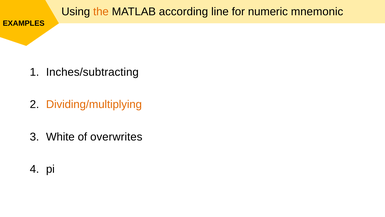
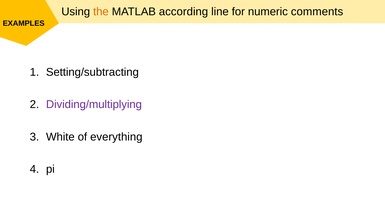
mnemonic: mnemonic -> comments
Inches/subtracting: Inches/subtracting -> Setting/subtracting
Dividing/multiplying colour: orange -> purple
overwrites: overwrites -> everything
